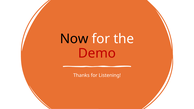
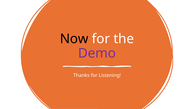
Demo colour: red -> purple
